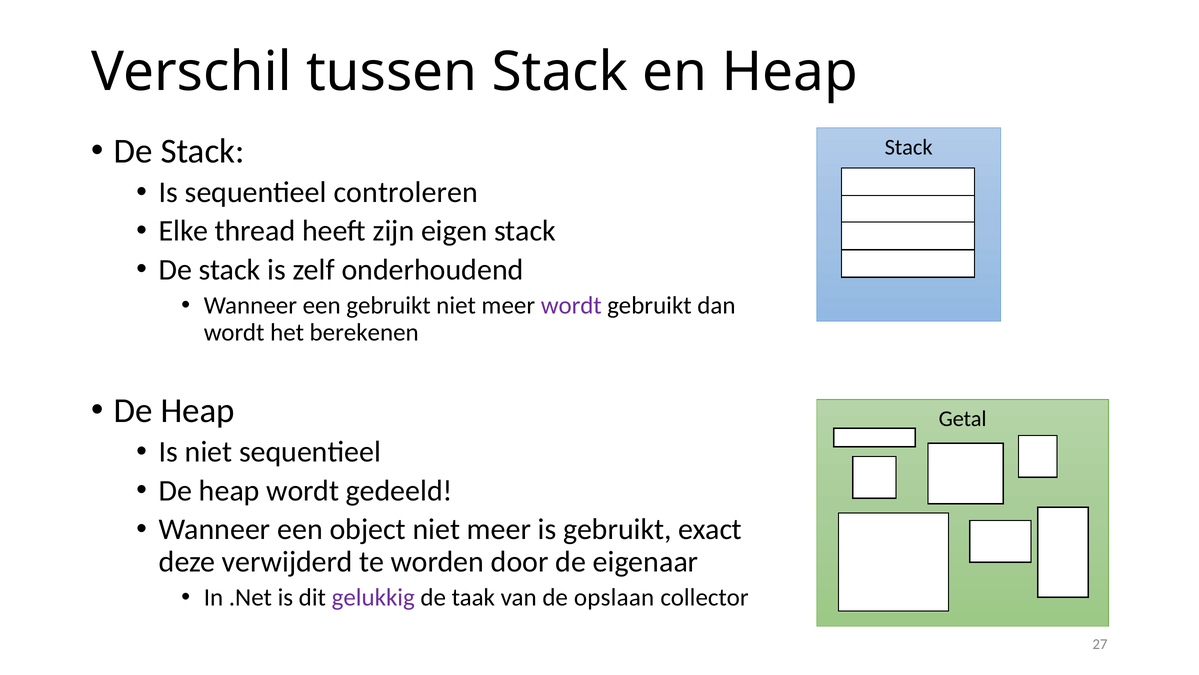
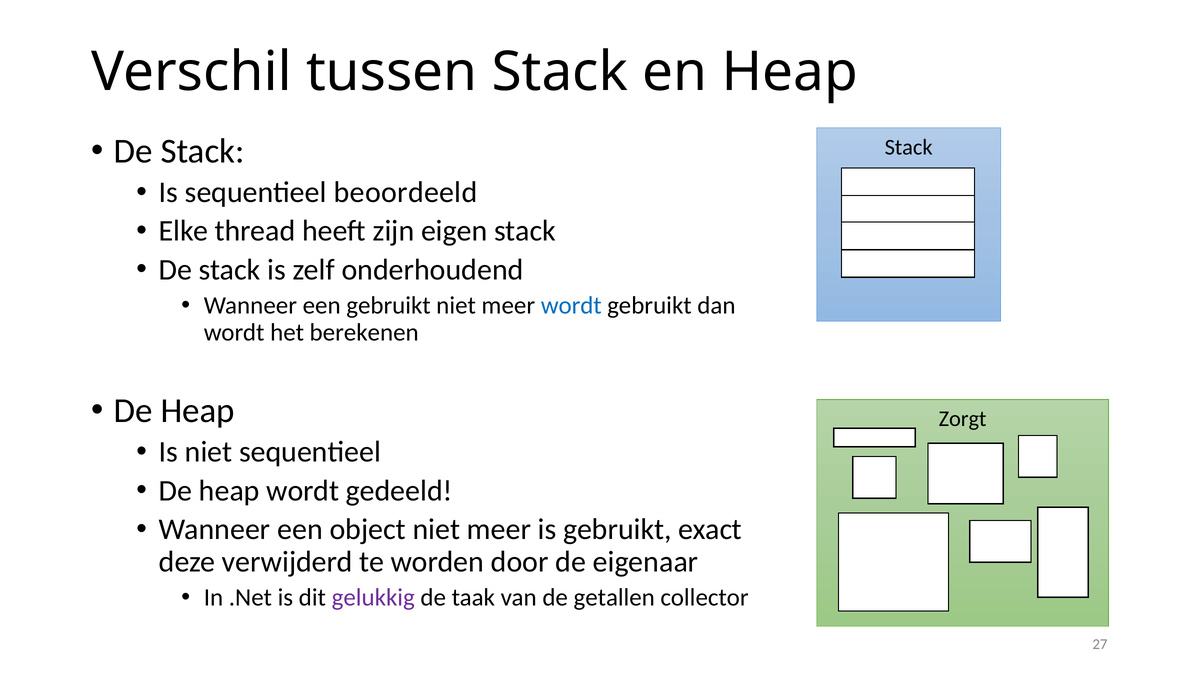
controleren: controleren -> beoordeeld
wordt at (571, 305) colour: purple -> blue
Getal: Getal -> Zorgt
opslaan: opslaan -> getallen
